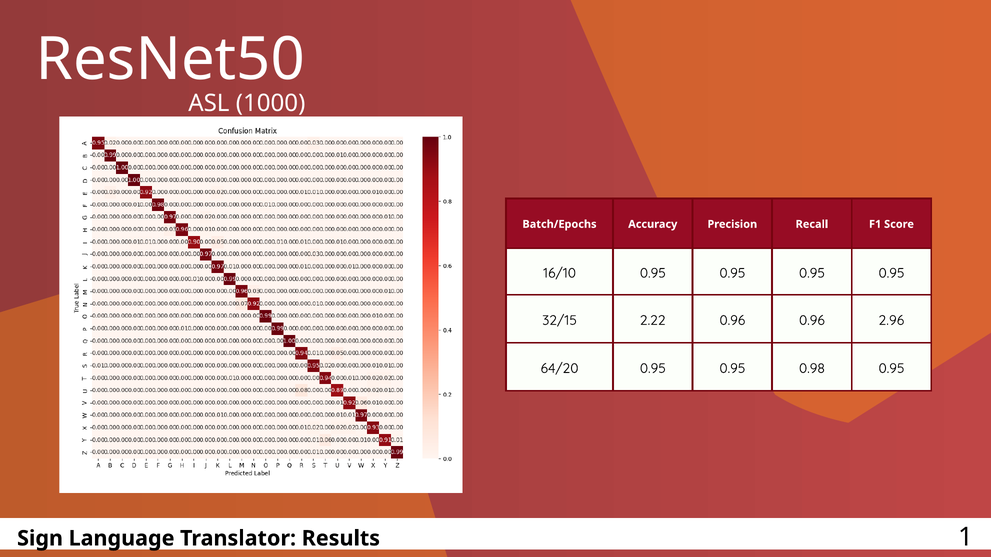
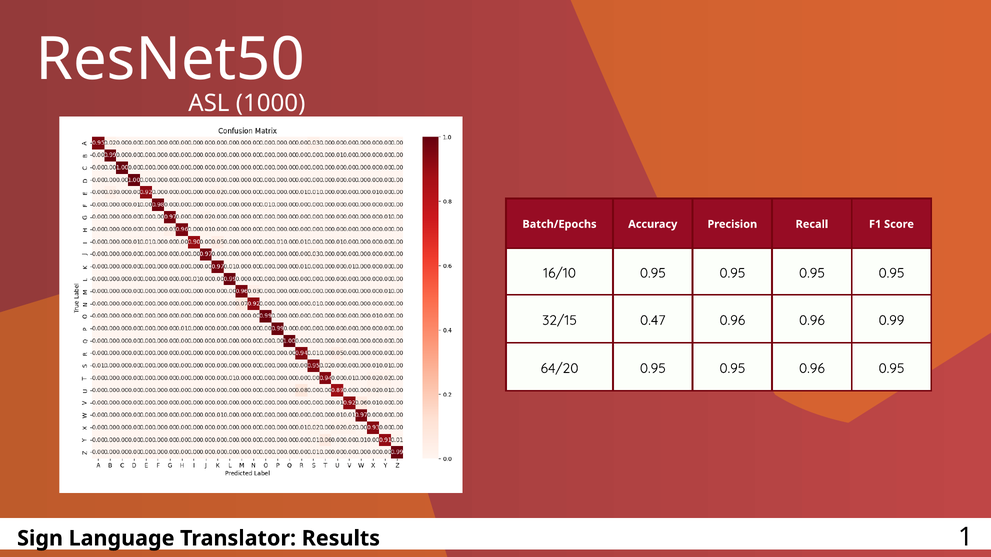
2.22: 2.22 -> 0.47
2.96: 2.96 -> 0.99
0.95 0.98: 0.98 -> 0.96
